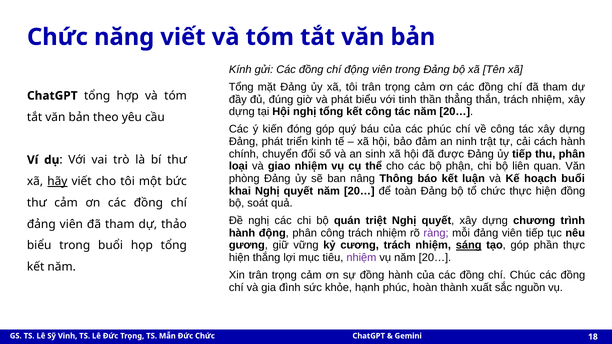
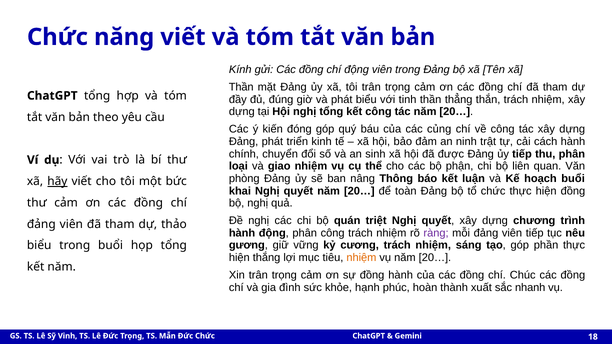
Tổng at (241, 87): Tổng -> Thần
các phúc: phúc -> củng
bộ soát: soát -> nghị
sáng underline: present -> none
nhiệm at (361, 258) colour: purple -> orange
nguồn: nguồn -> nhanh
